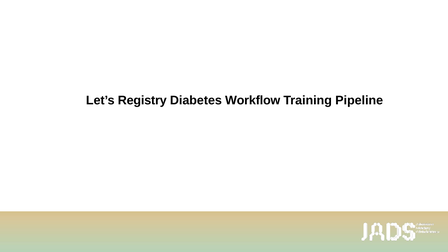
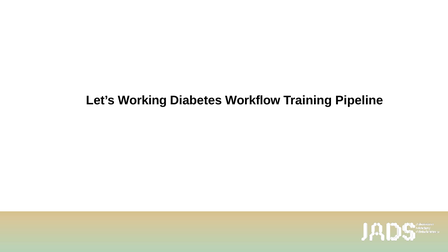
Registry: Registry -> Working
